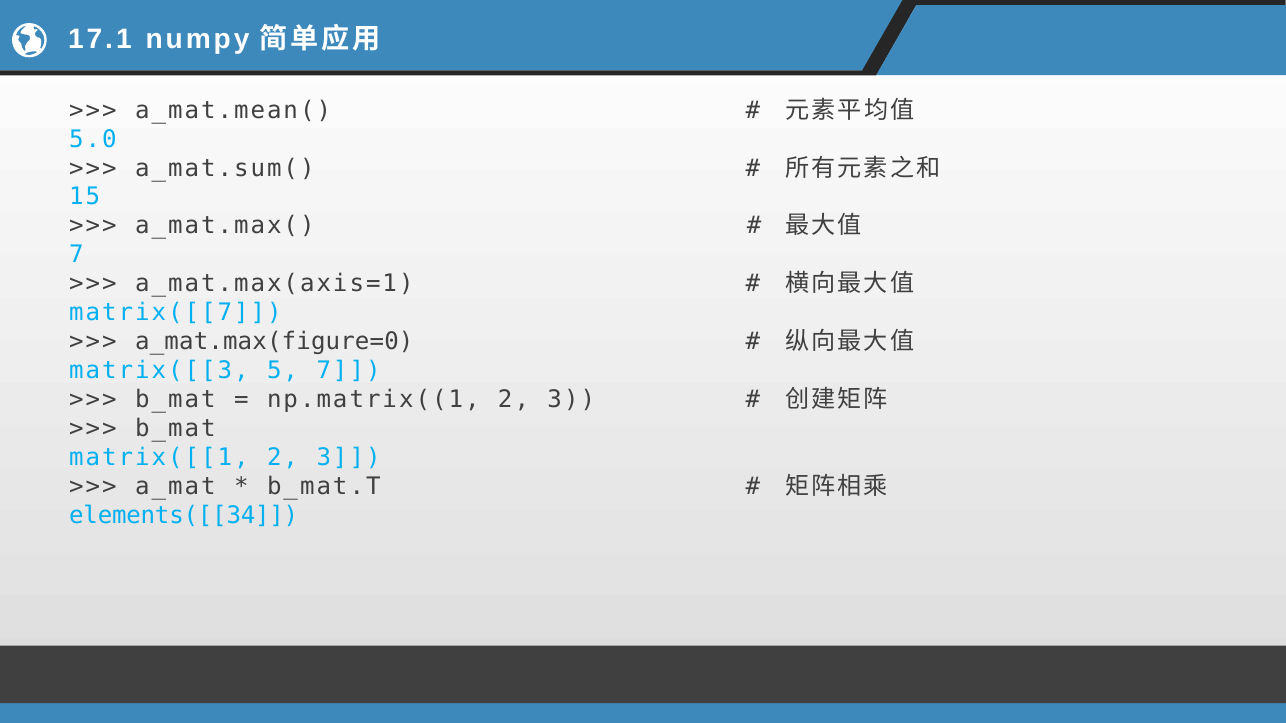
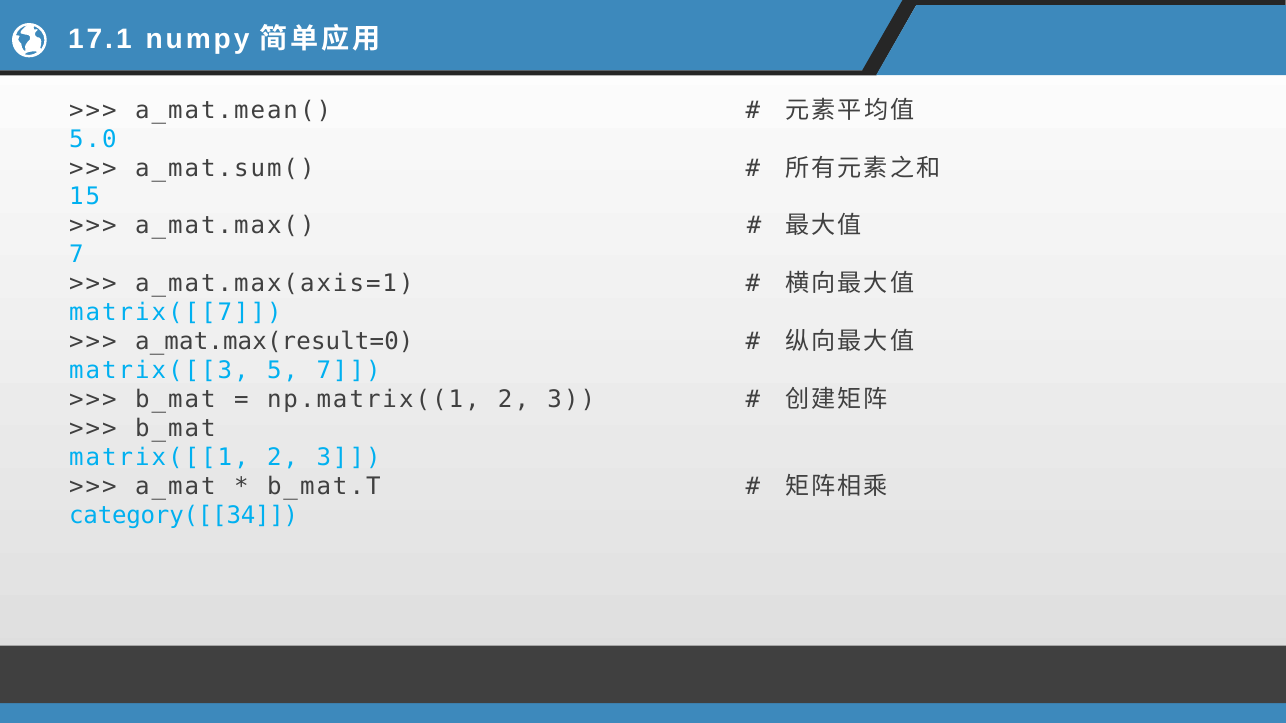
a_mat.max(figure=0: a_mat.max(figure=0 -> a_mat.max(result=0
elements([[34: elements([[34 -> category([[34
